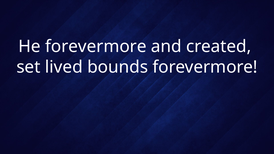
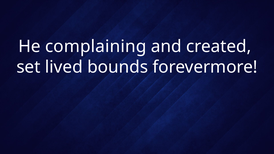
He forevermore: forevermore -> complaining
